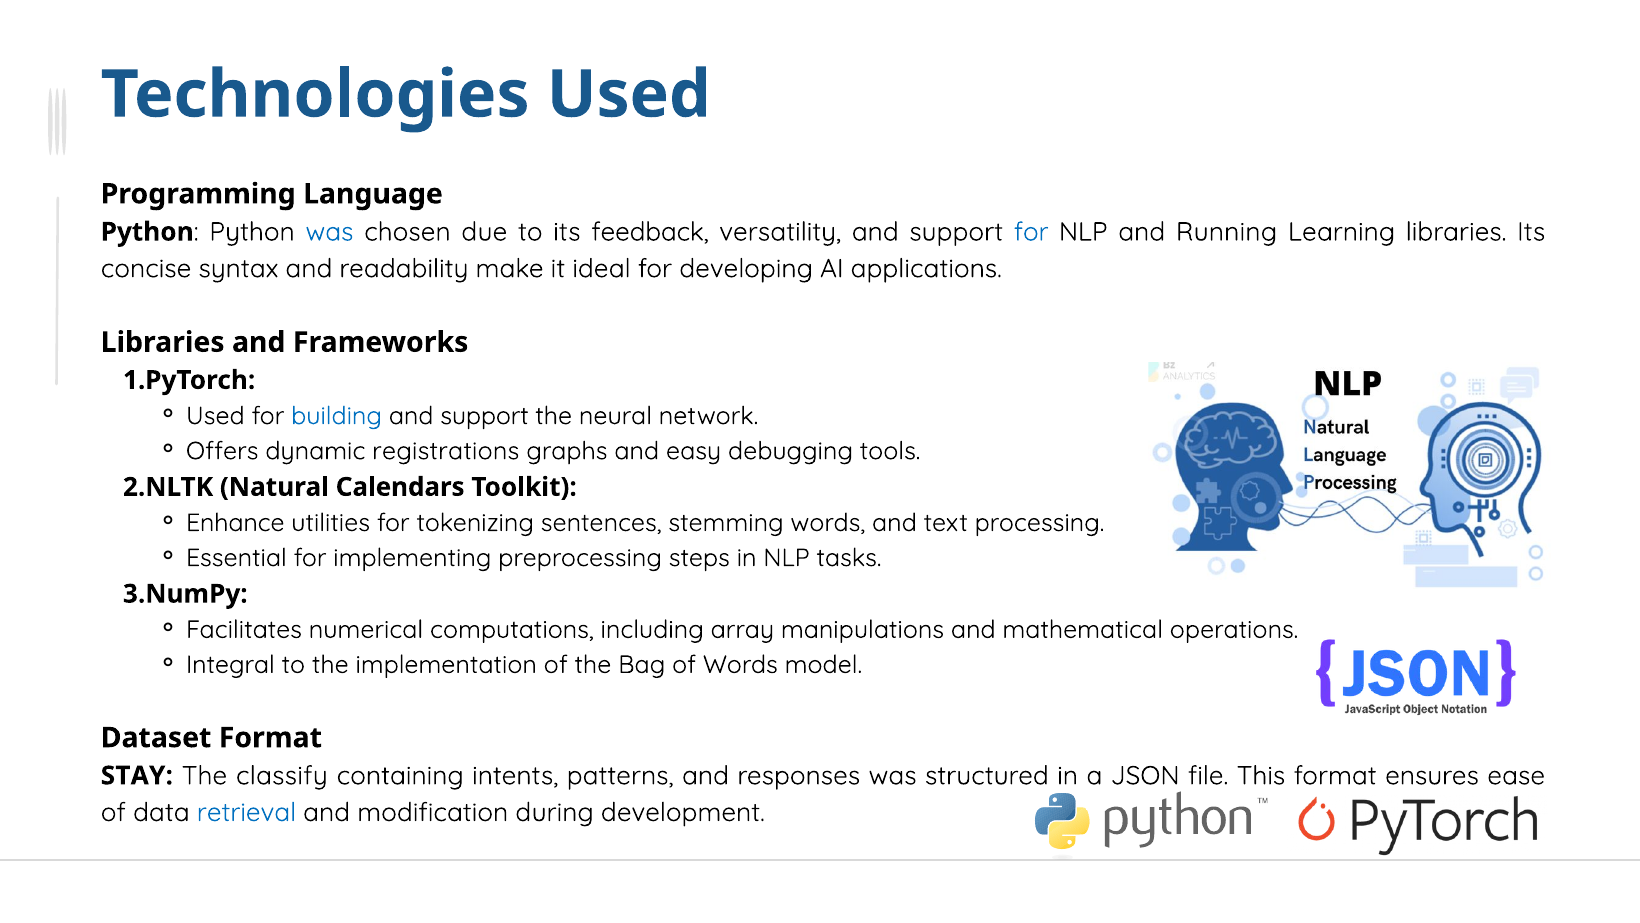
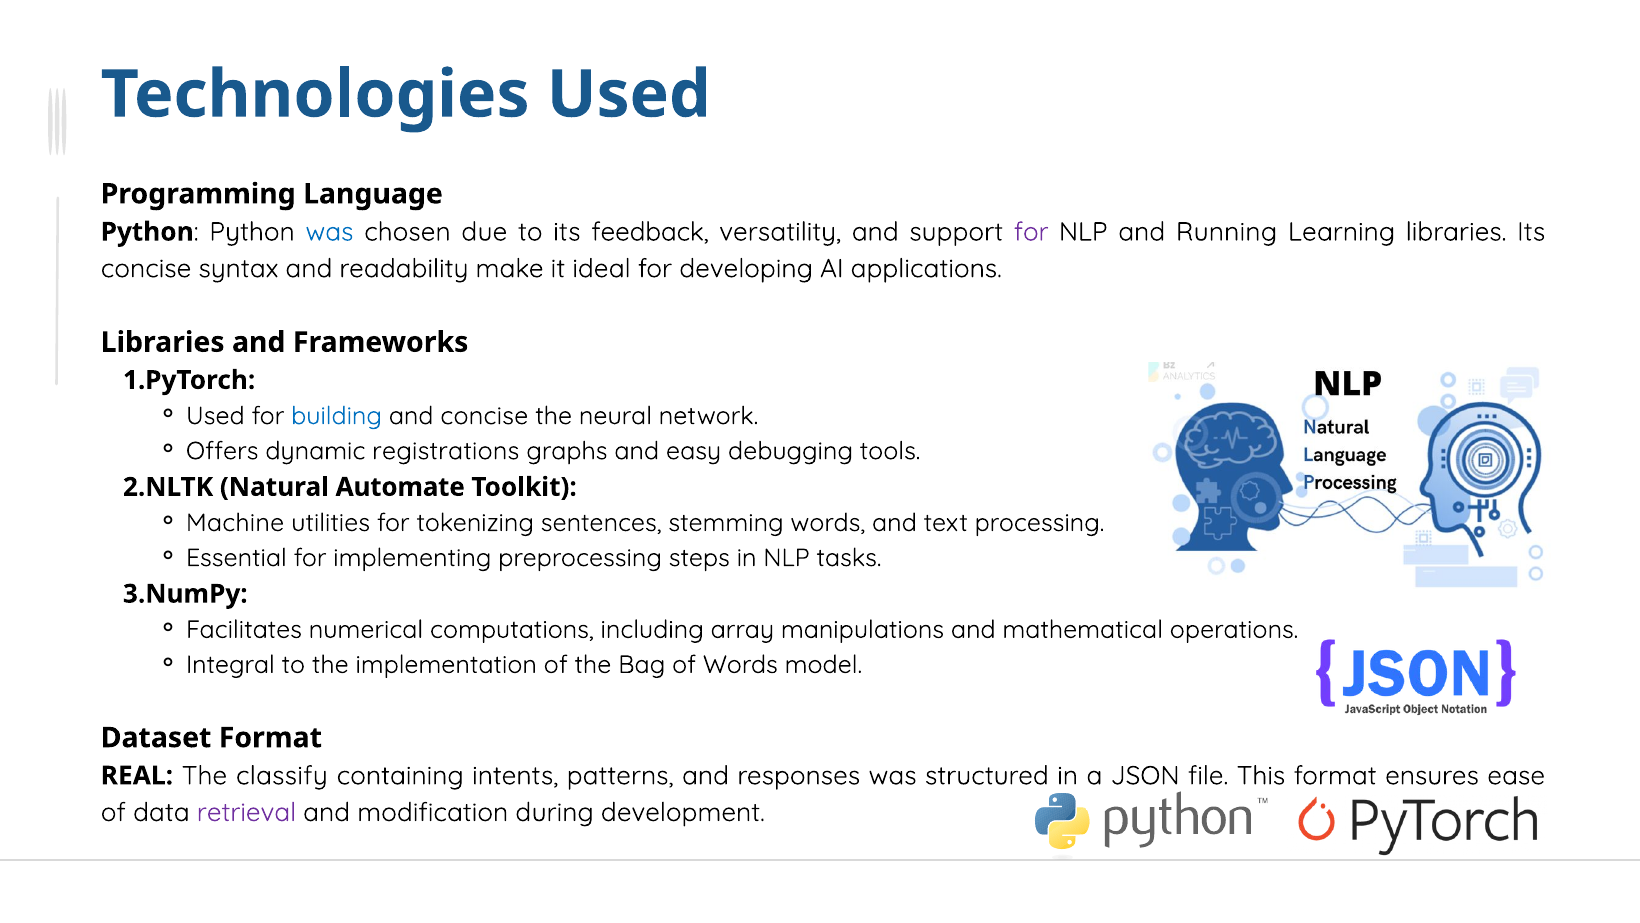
for at (1031, 232) colour: blue -> purple
support at (484, 416): support -> concise
Calendars: Calendars -> Automate
Enhance: Enhance -> Machine
STAY: STAY -> REAL
retrieval colour: blue -> purple
